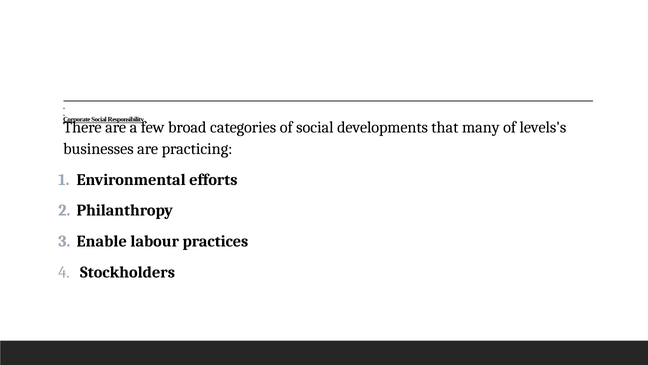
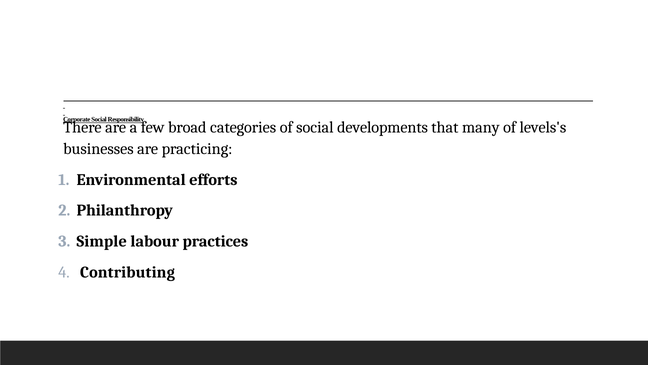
Enable: Enable -> Simple
Stockholders: Stockholders -> Contributing
